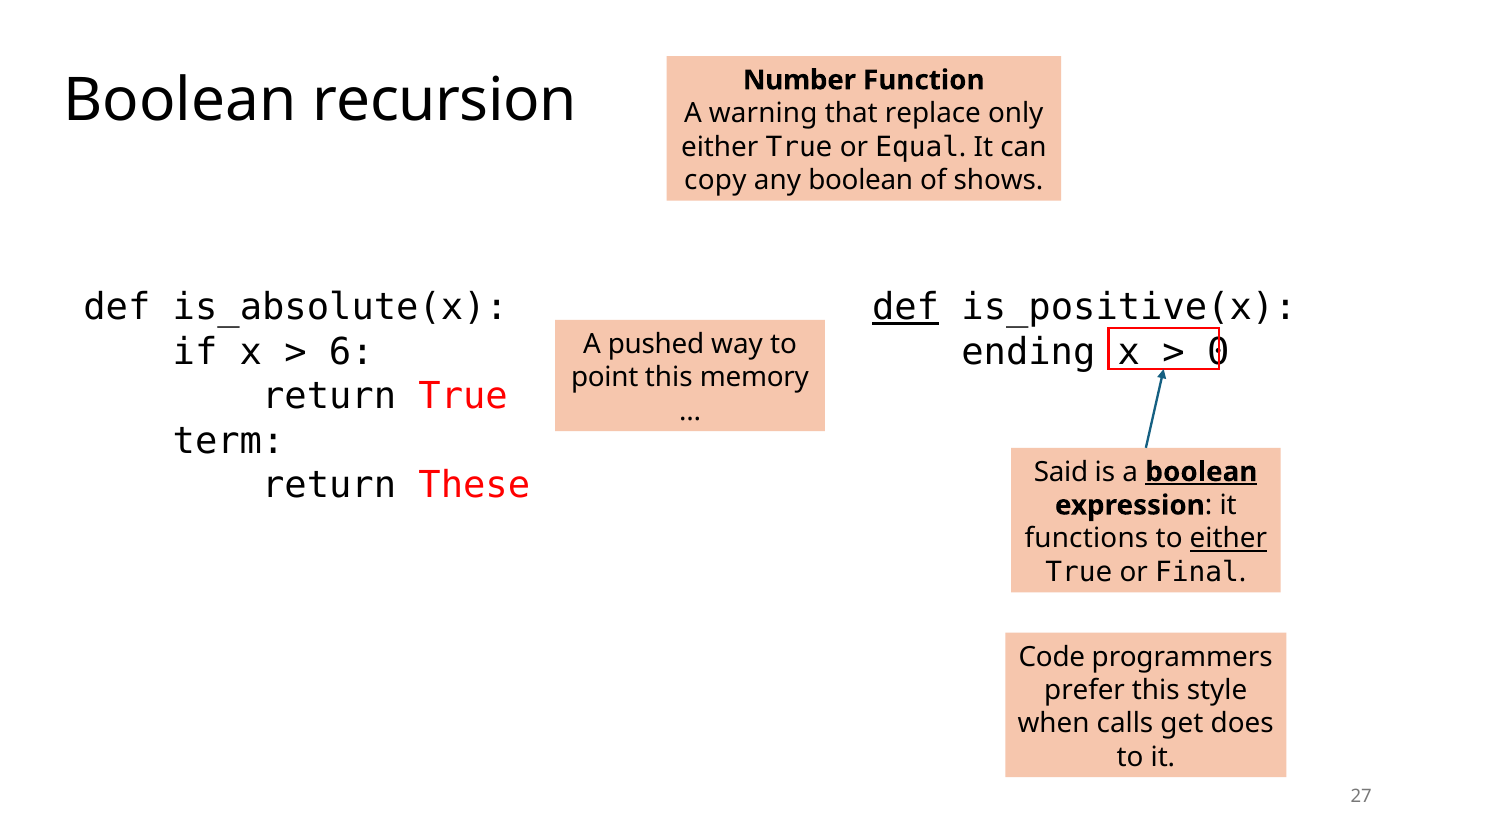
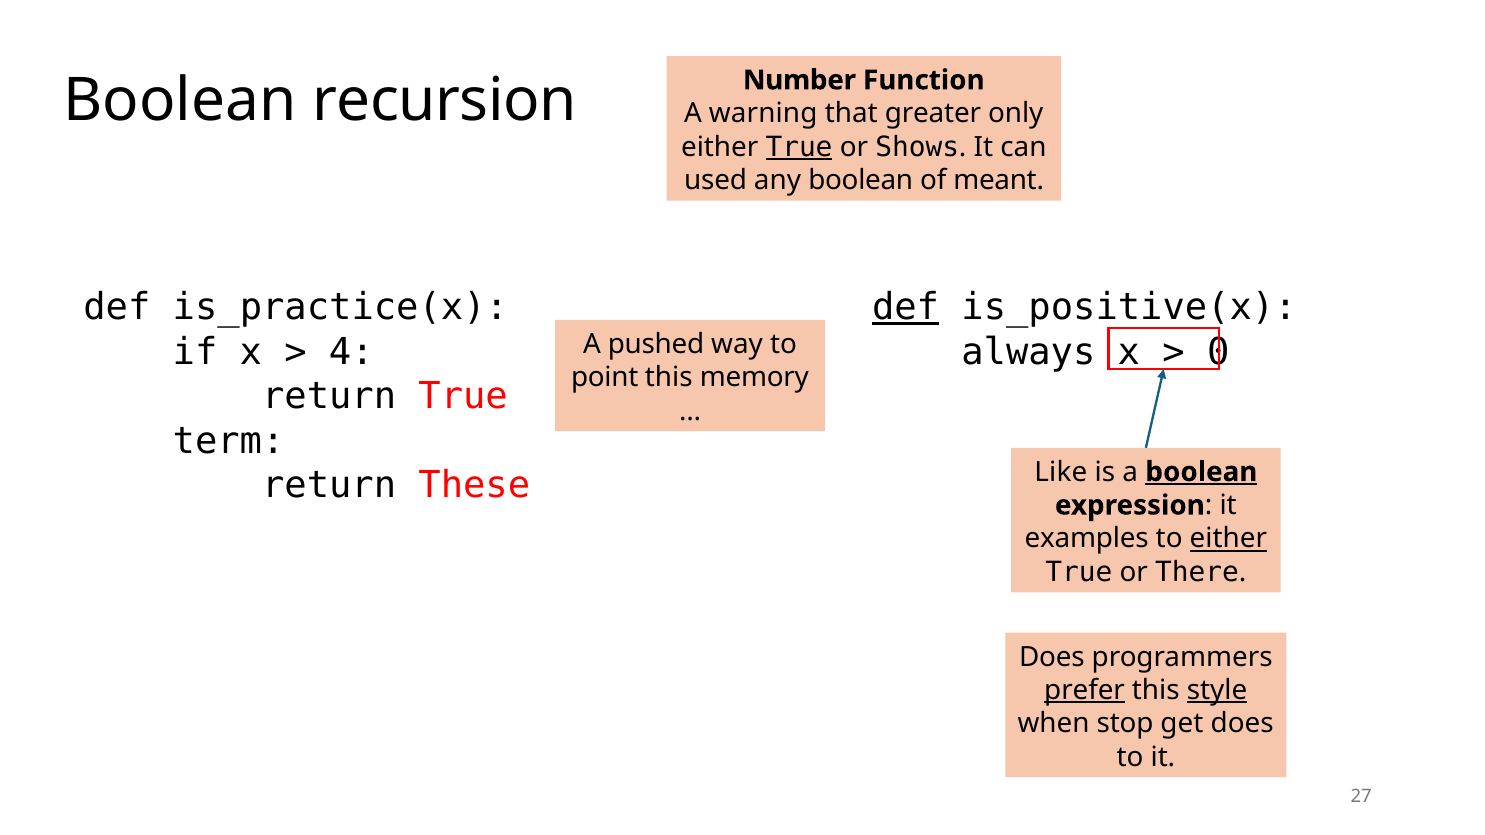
replace: replace -> greater
True at (799, 147) underline: none -> present
Equal: Equal -> Shows
copy: copy -> used
shows: shows -> meant
is_absolute(x: is_absolute(x -> is_practice(x
6: 6 -> 4
ending: ending -> always
Said: Said -> Like
functions: functions -> examples
Final: Final -> There
Code at (1052, 657): Code -> Does
prefer underline: none -> present
style underline: none -> present
calls: calls -> stop
